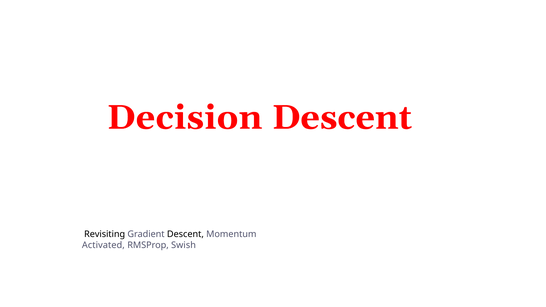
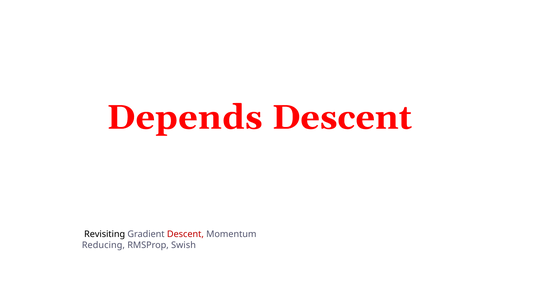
Decision: Decision -> Depends
Descent at (185, 234) colour: black -> red
Activated: Activated -> Reducing
